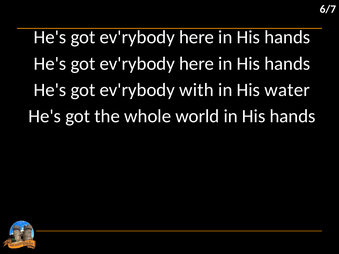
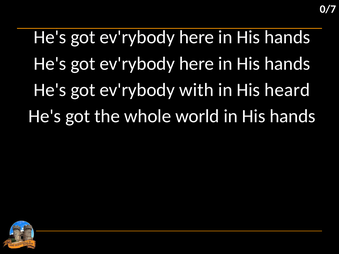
6/7: 6/7 -> 0/7
water: water -> heard
